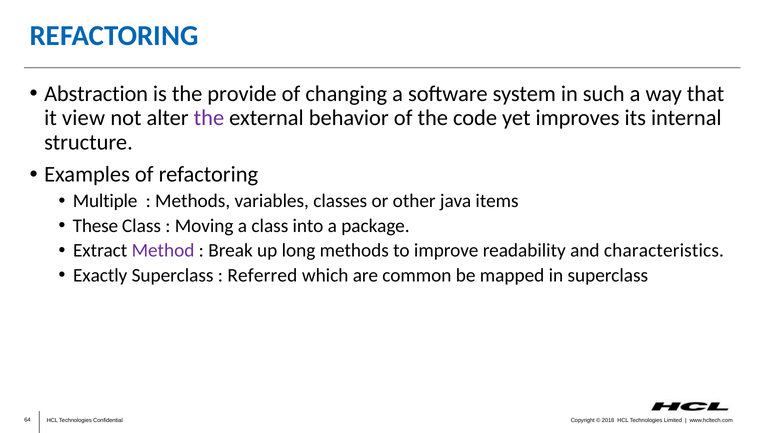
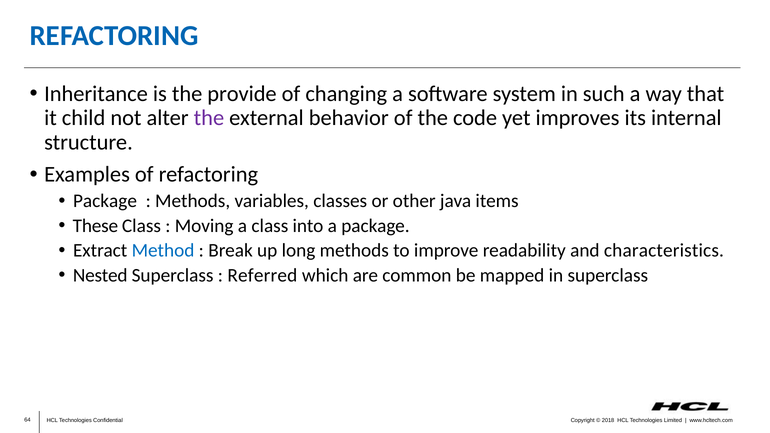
Abstraction: Abstraction -> Inheritance
view: view -> child
Multiple at (105, 201): Multiple -> Package
Method colour: purple -> blue
Exactly: Exactly -> Nested
